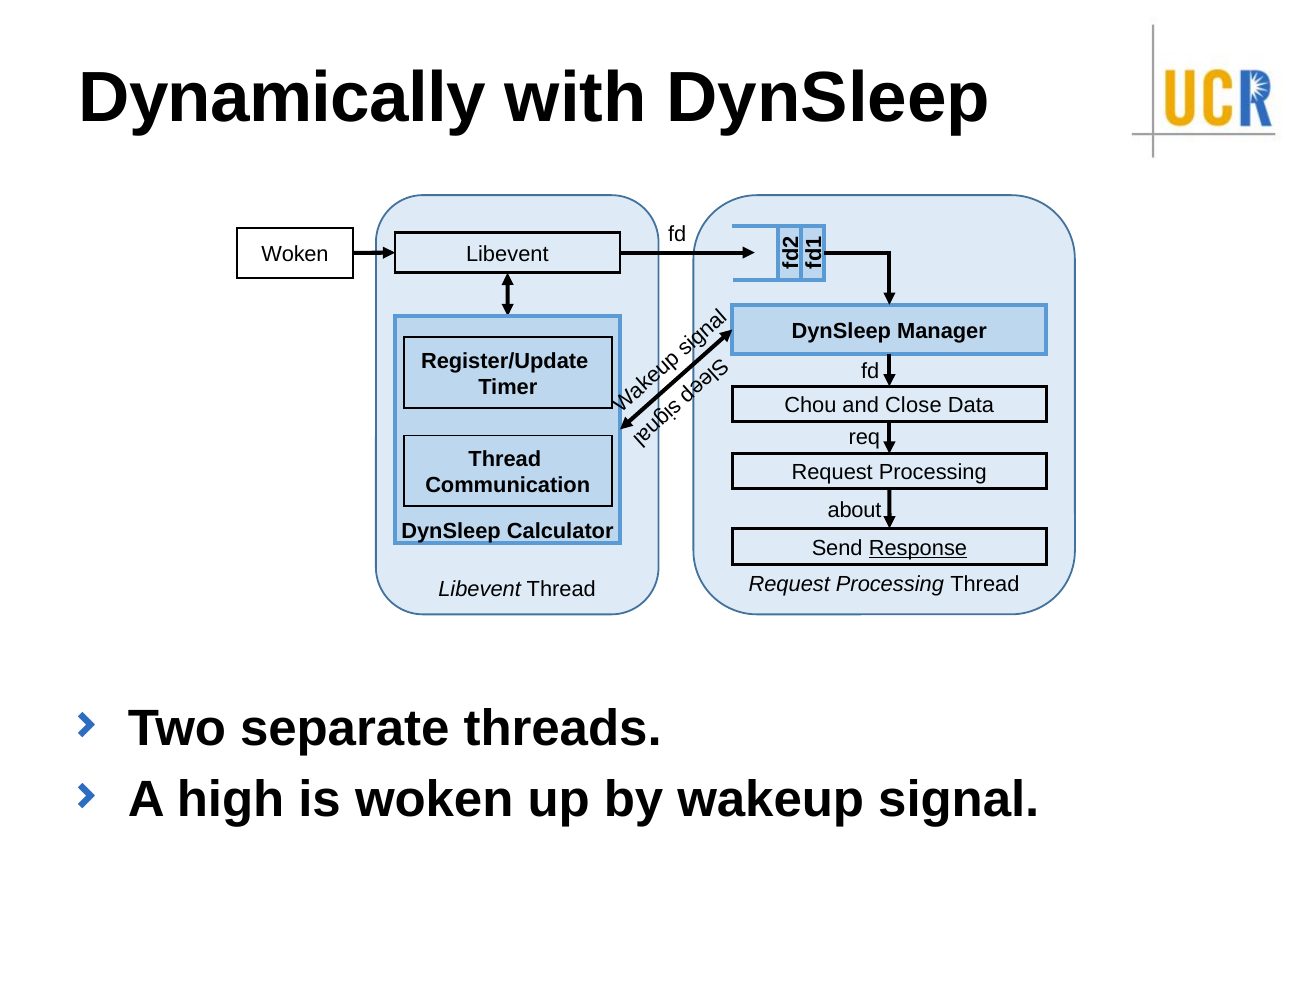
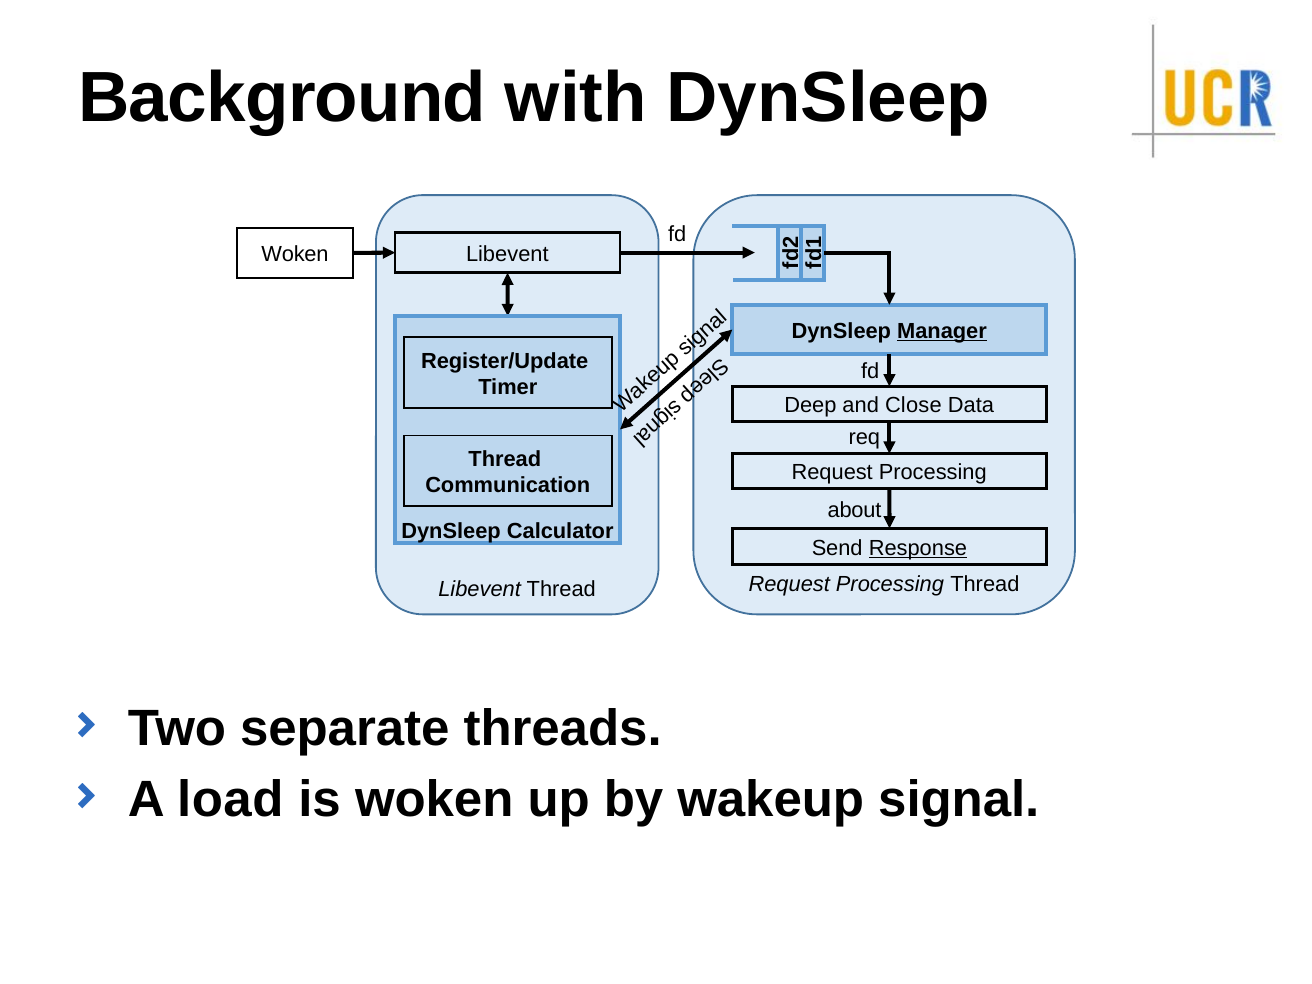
Dynamically: Dynamically -> Background
Manager underline: none -> present
Chou: Chou -> Deep
high: high -> load
